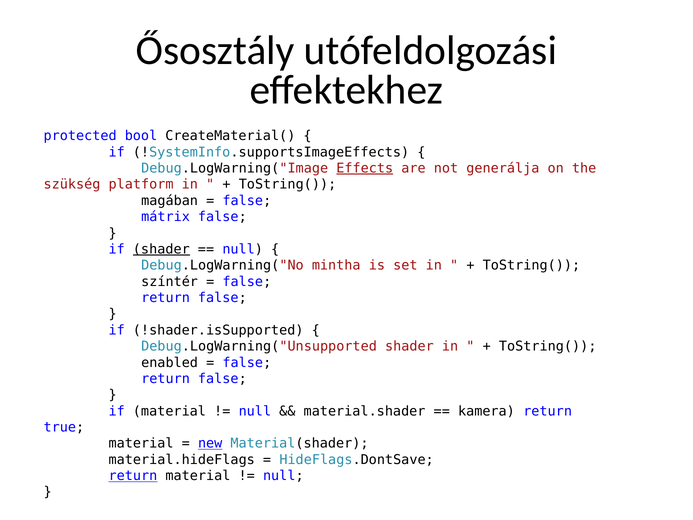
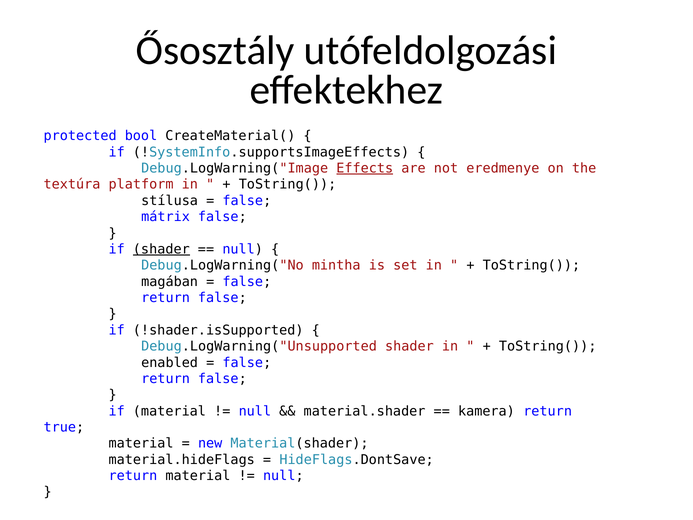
generálja: generálja -> eredmenye
szükség: szükség -> textúra
magában: magában -> stílusa
színtér: színtér -> magában
new underline: present -> none
return at (133, 476) underline: present -> none
